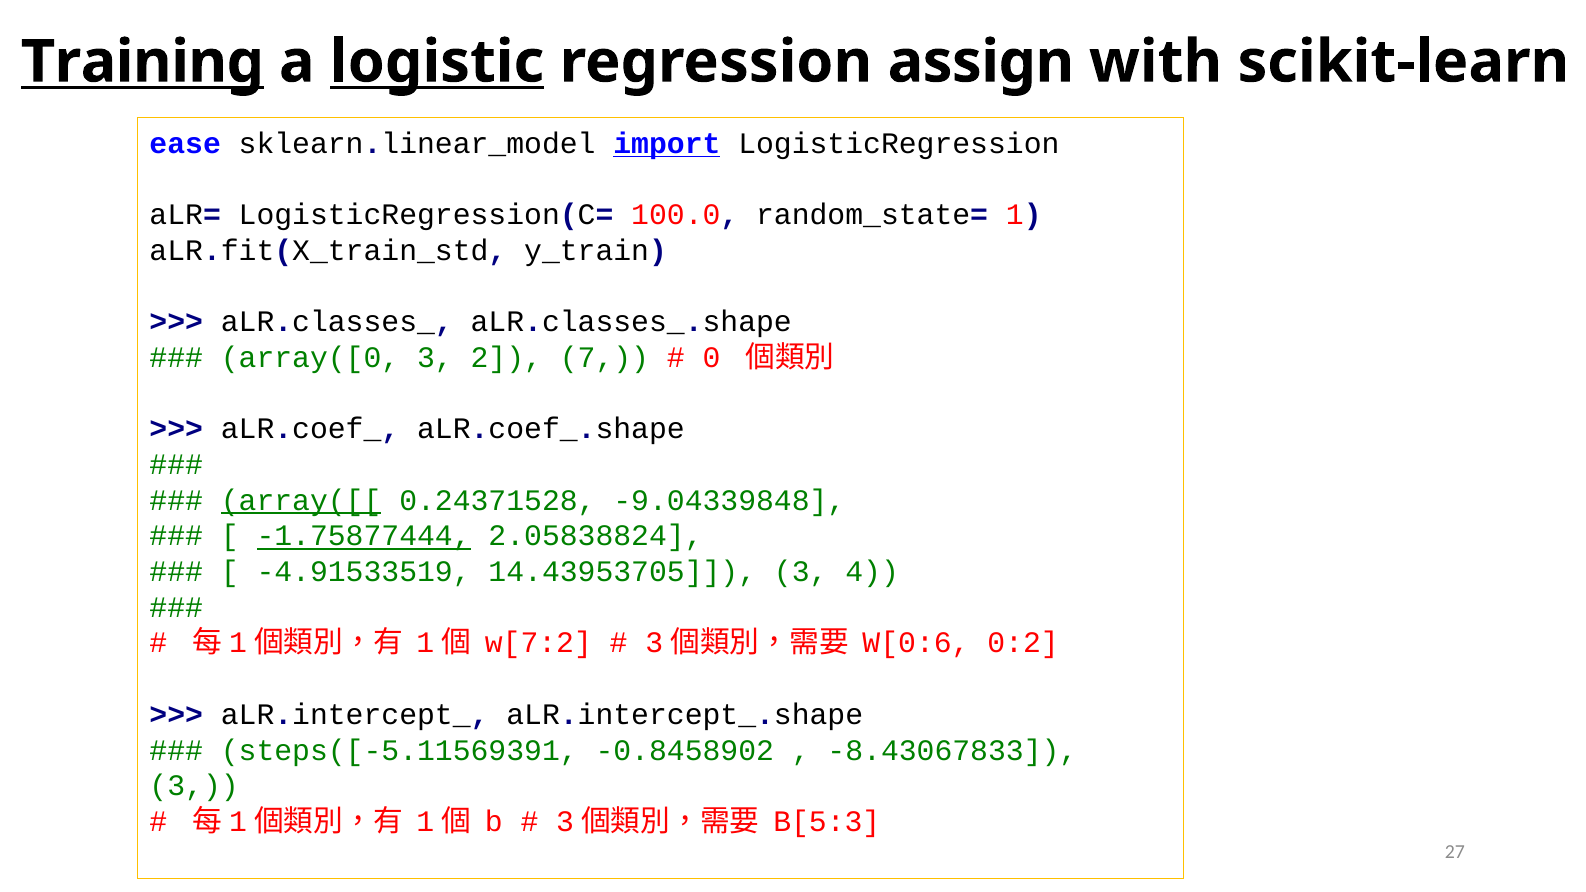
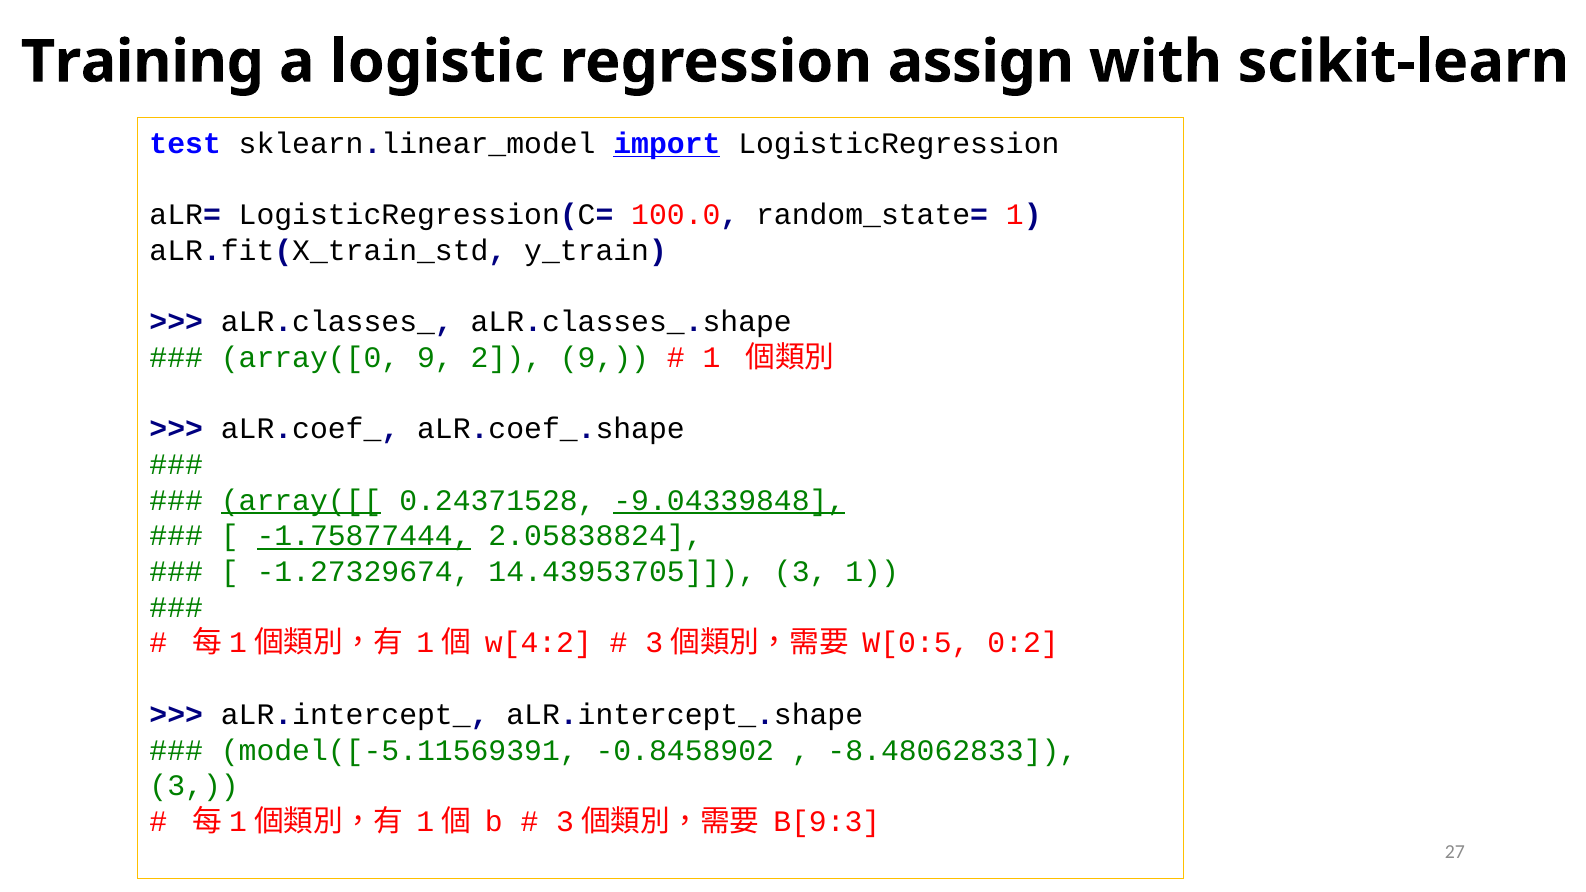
Training underline: present -> none
logistic underline: present -> none
ease: ease -> test
array([0 3: 3 -> 9
2 7: 7 -> 9
0 at (712, 358): 0 -> 1
-9.04339848 underline: none -> present
-4.91533519: -4.91533519 -> -1.27329674
3 4: 4 -> 1
w[7:2: w[7:2 -> w[4:2
W[0:6: W[0:6 -> W[0:5
steps([-5.11569391: steps([-5.11569391 -> model([-5.11569391
-8.43067833: -8.43067833 -> -8.48062833
B[5:3: B[5:3 -> B[9:3
